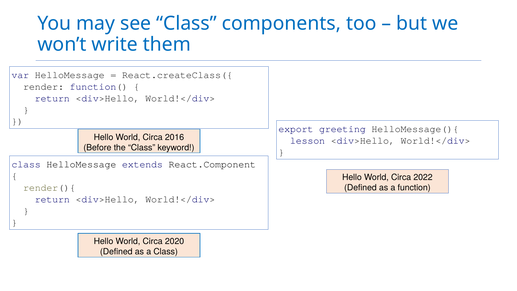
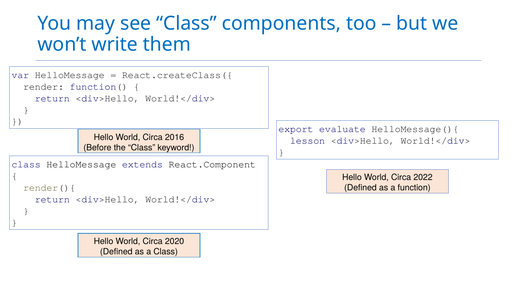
greeting: greeting -> evaluate
